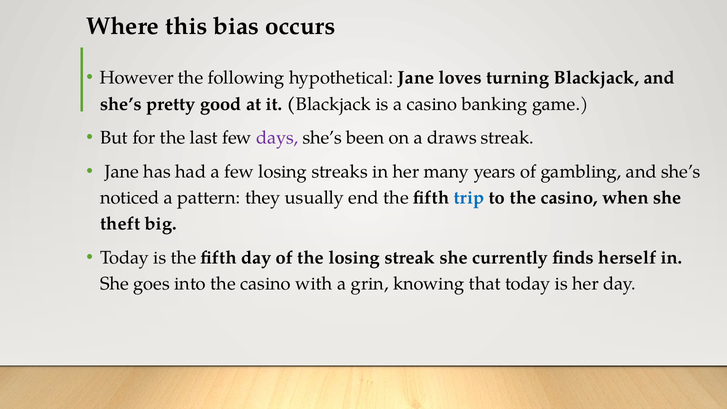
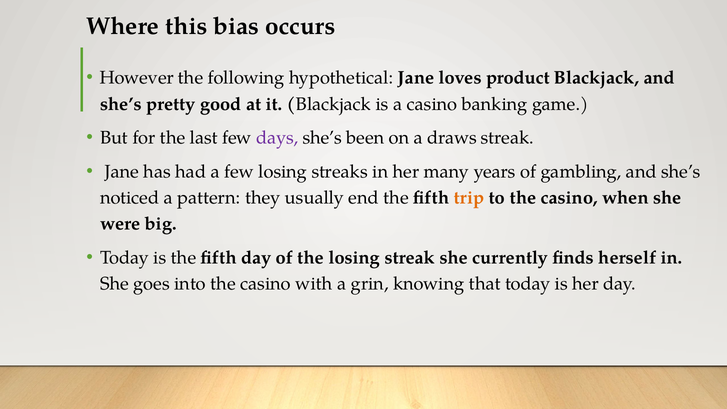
turning: turning -> product
trip colour: blue -> orange
theft: theft -> were
